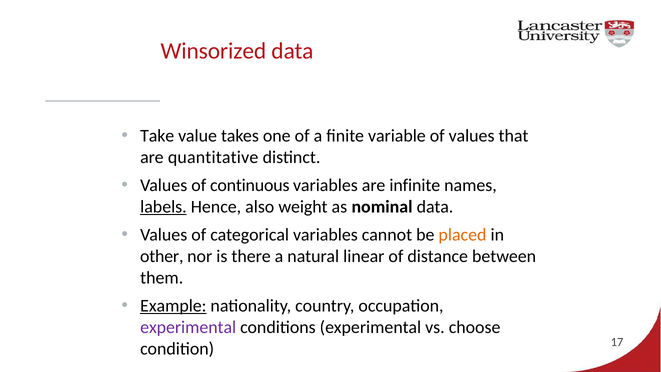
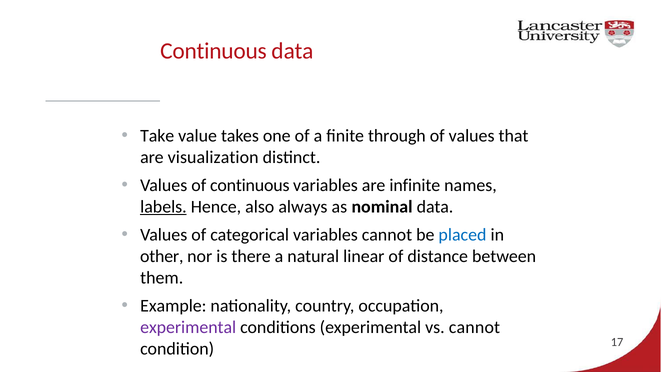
Winsorized at (213, 51): Winsorized -> Continuous
variable: variable -> through
quantitative: quantitative -> visualization
weight: weight -> always
placed colour: orange -> blue
Example underline: present -> none
vs choose: choose -> cannot
